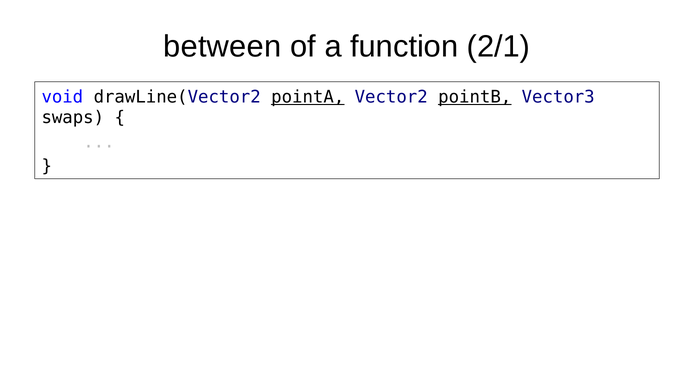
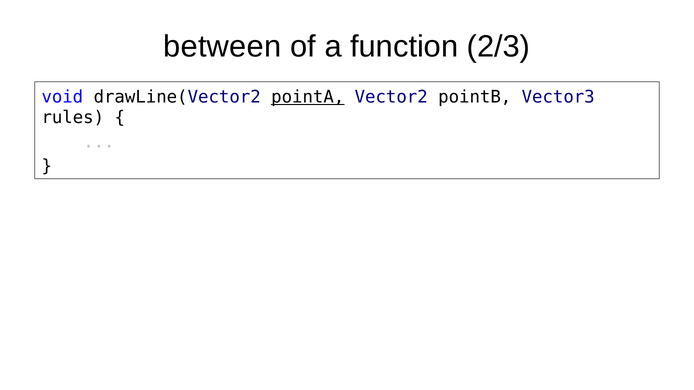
2/1: 2/1 -> 2/3
pointB underline: present -> none
swaps: swaps -> rules
